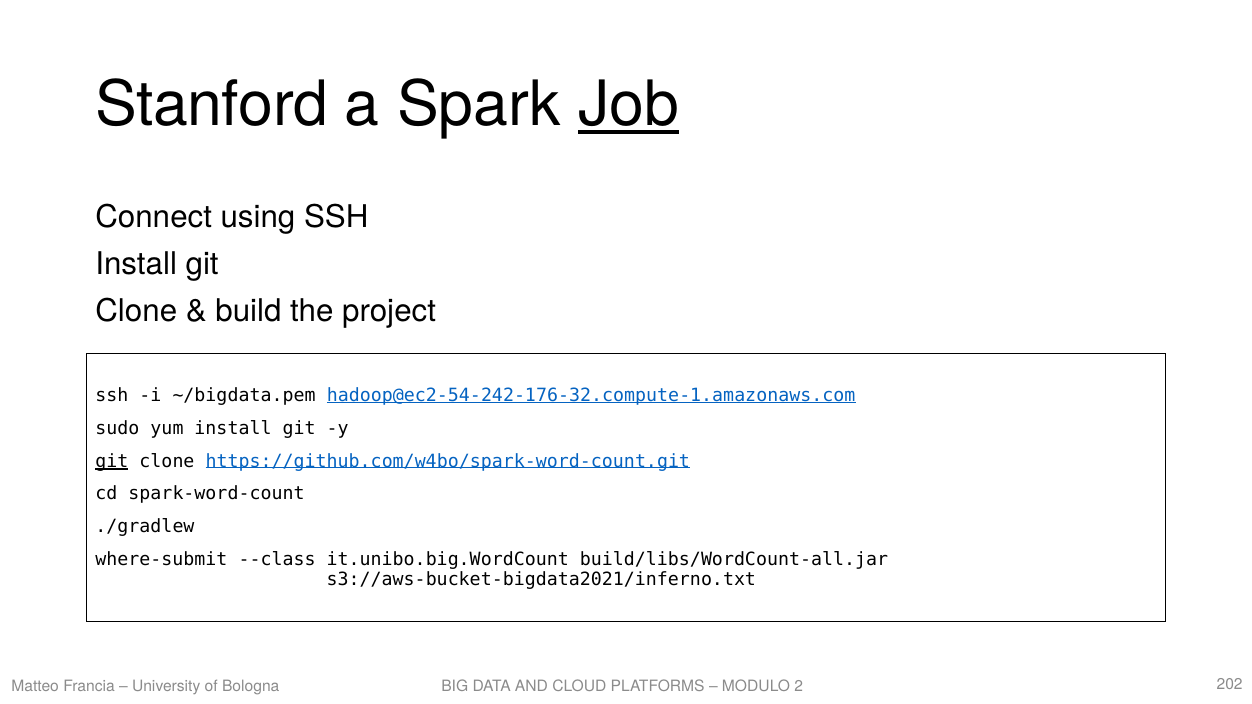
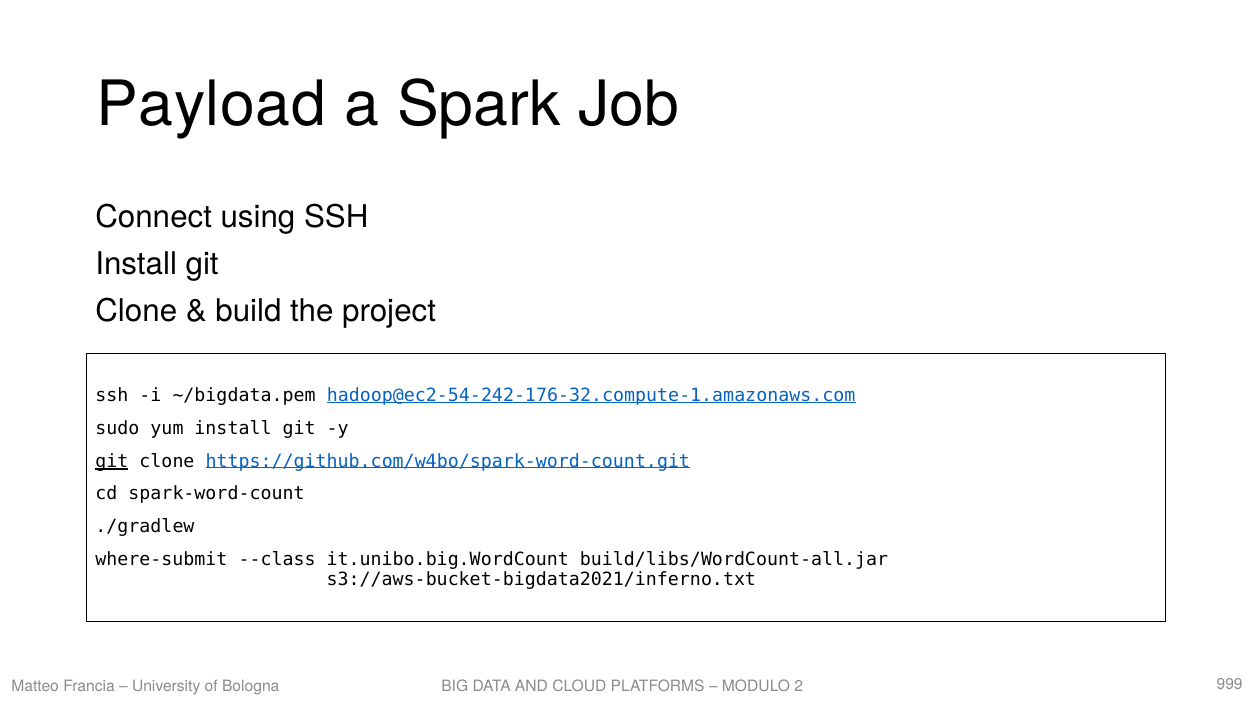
Stanford: Stanford -> Payload
Job underline: present -> none
202: 202 -> 999
